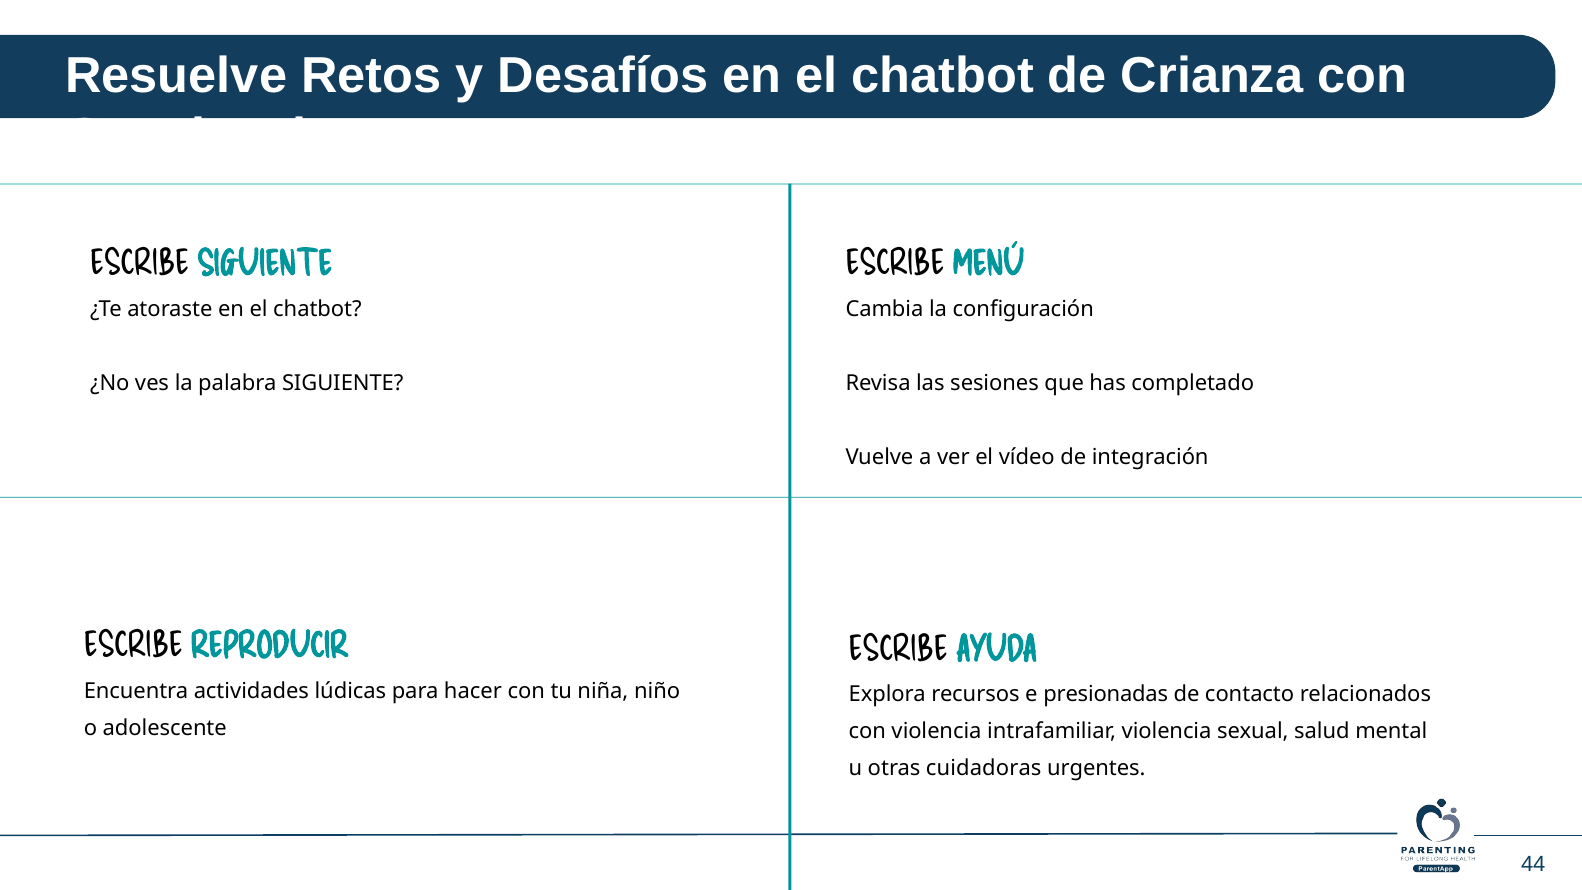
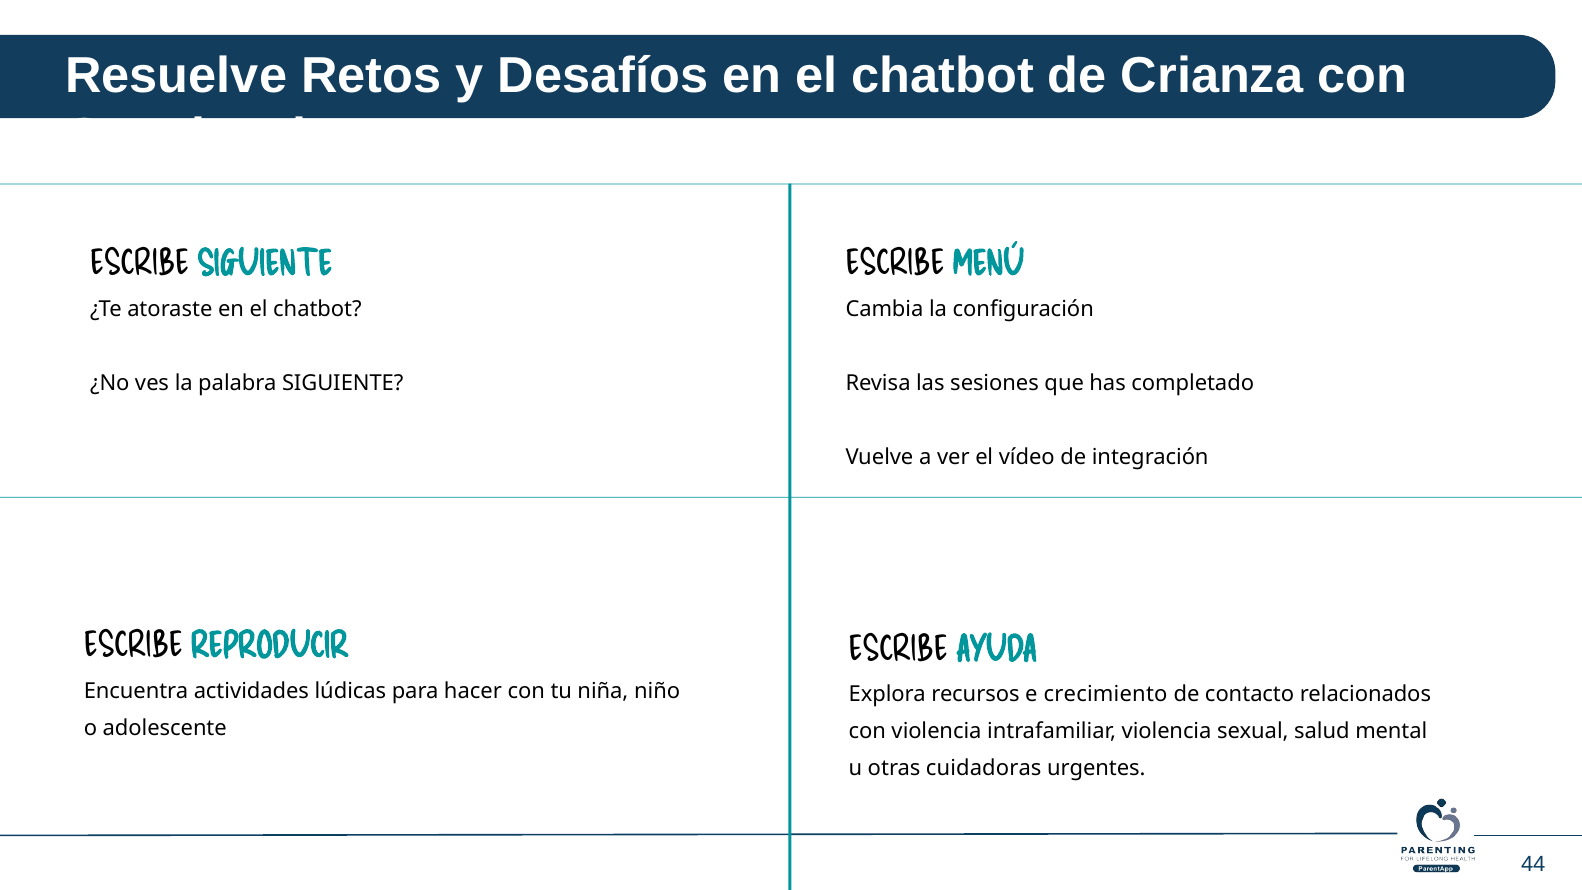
presionadas: presionadas -> crecimiento
